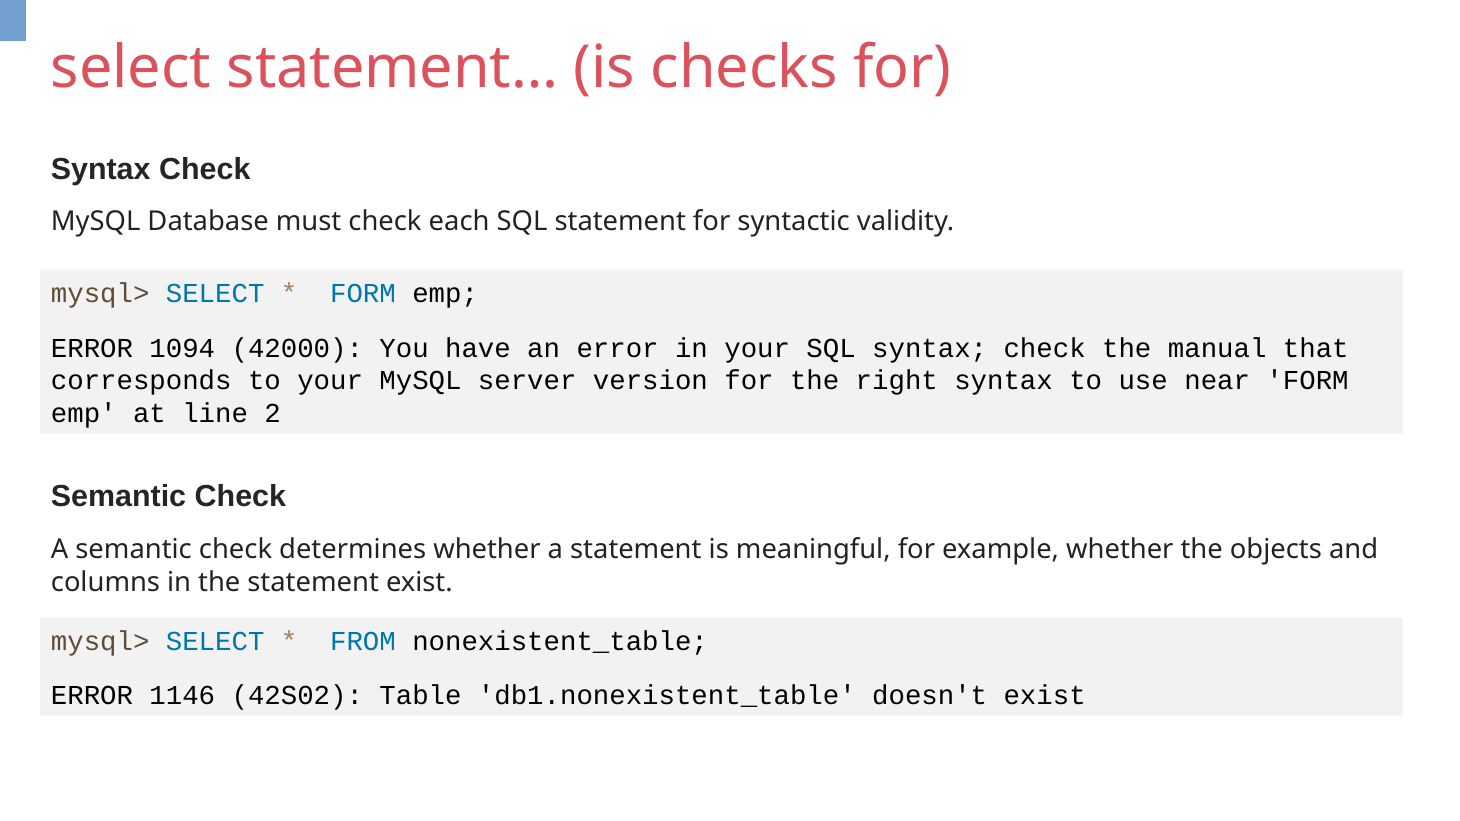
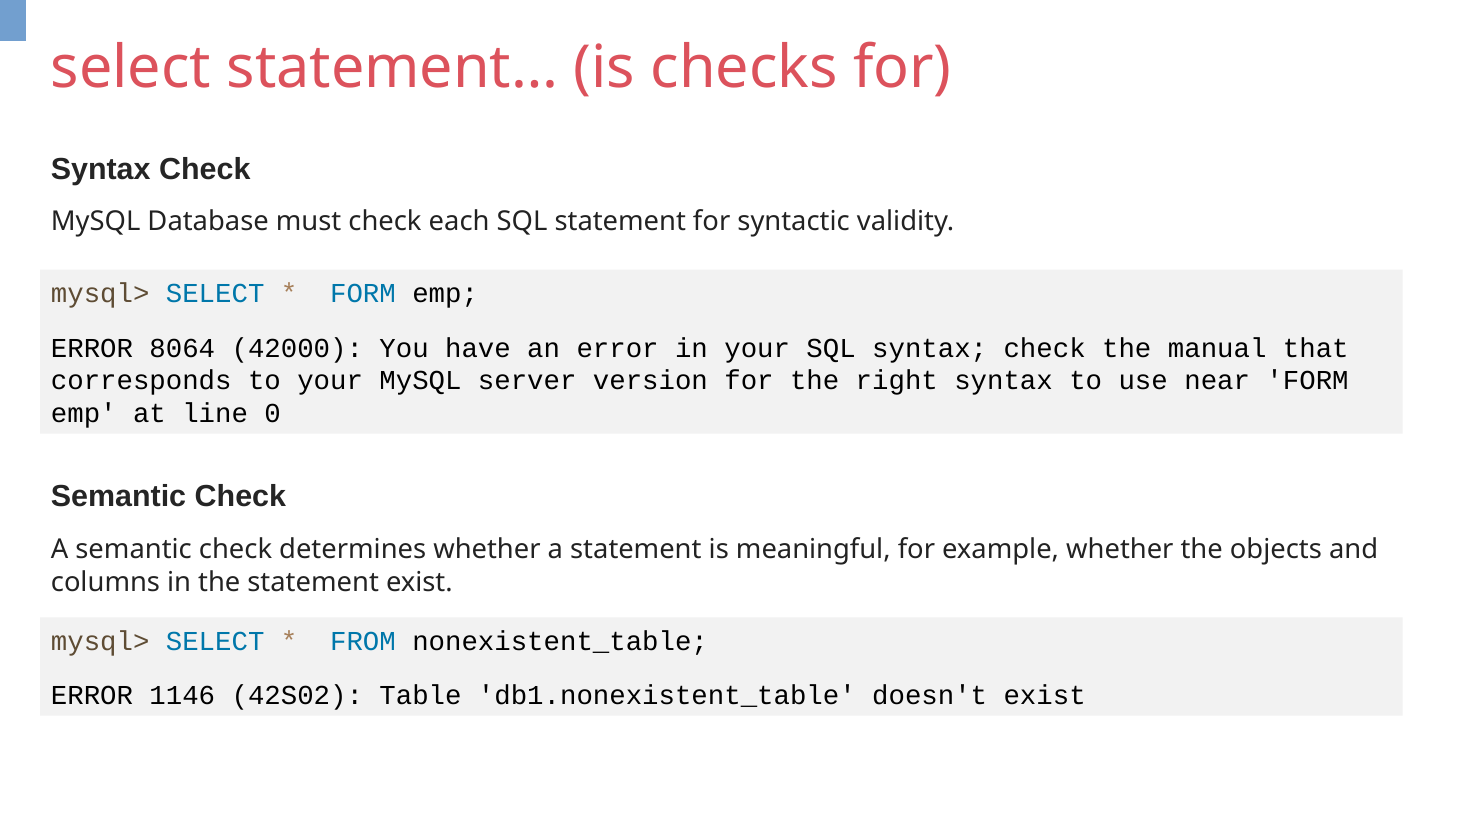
1094: 1094 -> 8064
2: 2 -> 0
